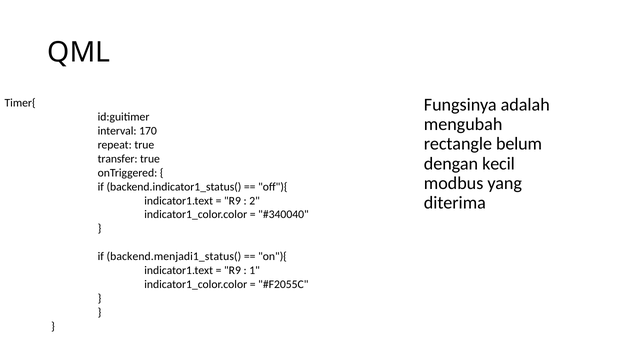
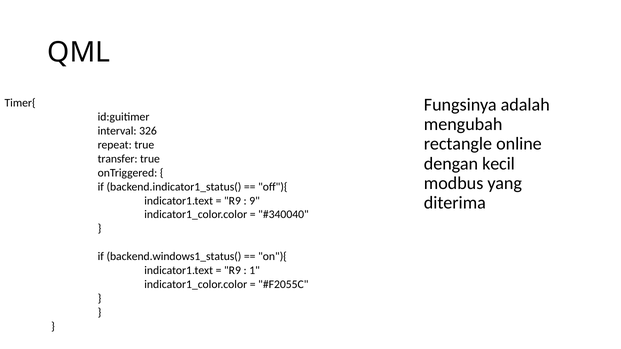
170: 170 -> 326
belum: belum -> online
2: 2 -> 9
backend.menjadi1_status(: backend.menjadi1_status( -> backend.windows1_status(
